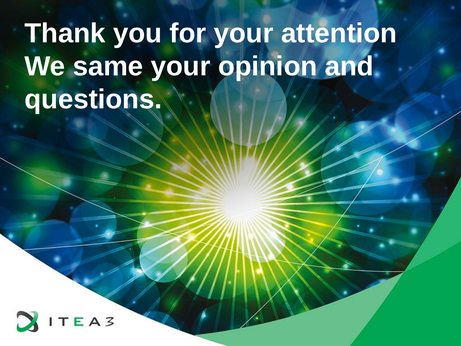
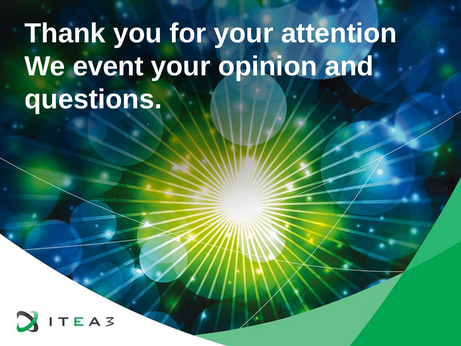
same: same -> event
